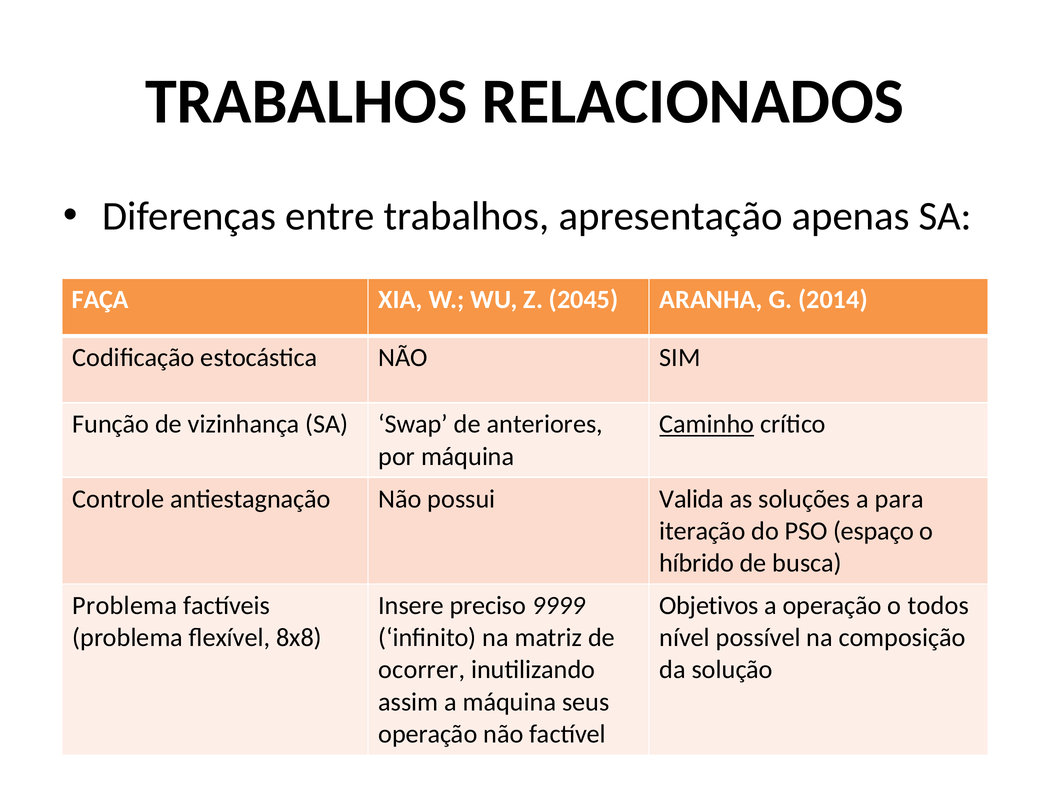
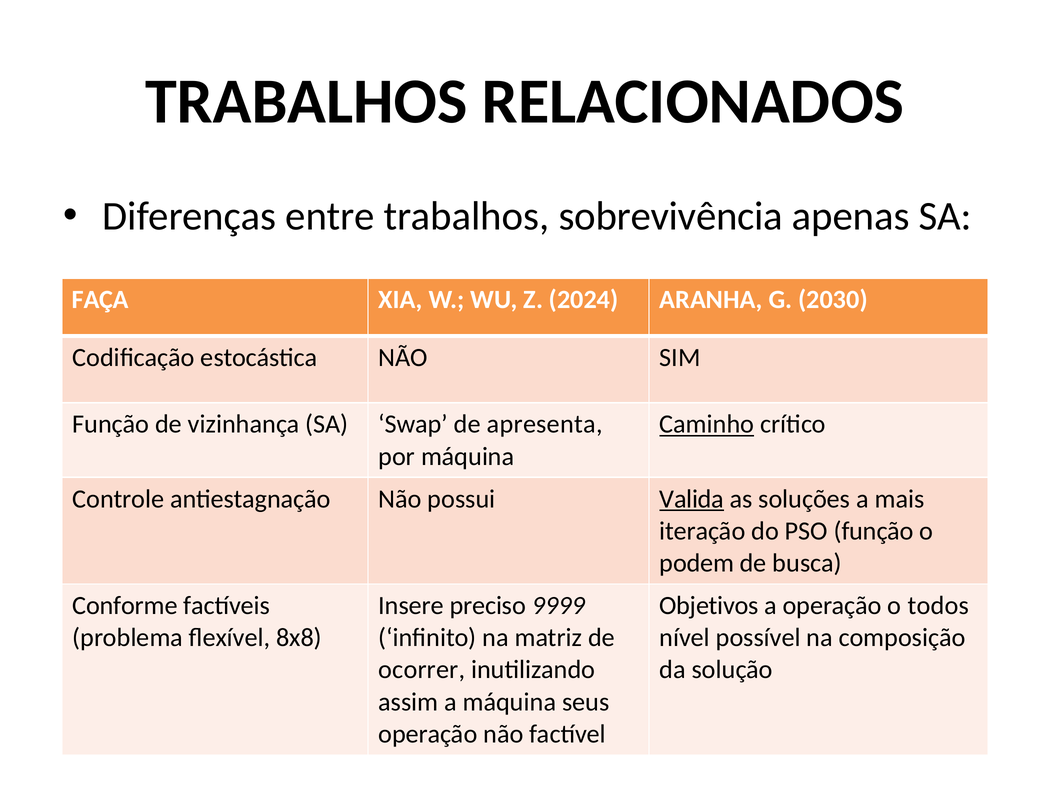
apresentação: apresentação -> sobrevivência
2045: 2045 -> 2024
2014: 2014 -> 2030
anteriores: anteriores -> apresenta
Valida underline: none -> present
para: para -> mais
PSO espaço: espaço -> função
híbrido: híbrido -> podem
Problema at (125, 605): Problema -> Conforme
